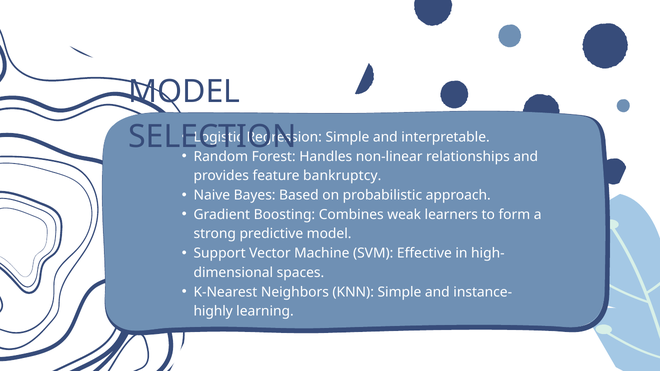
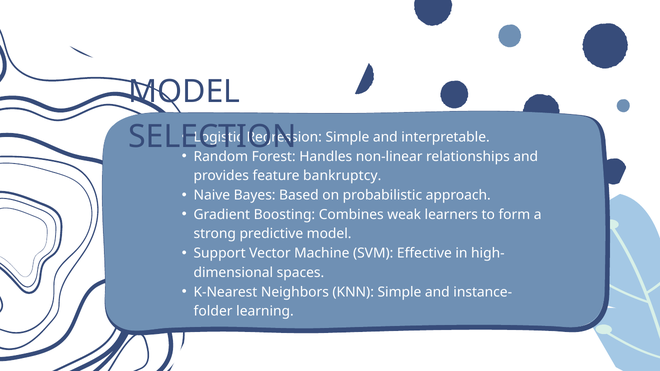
highly: highly -> folder
